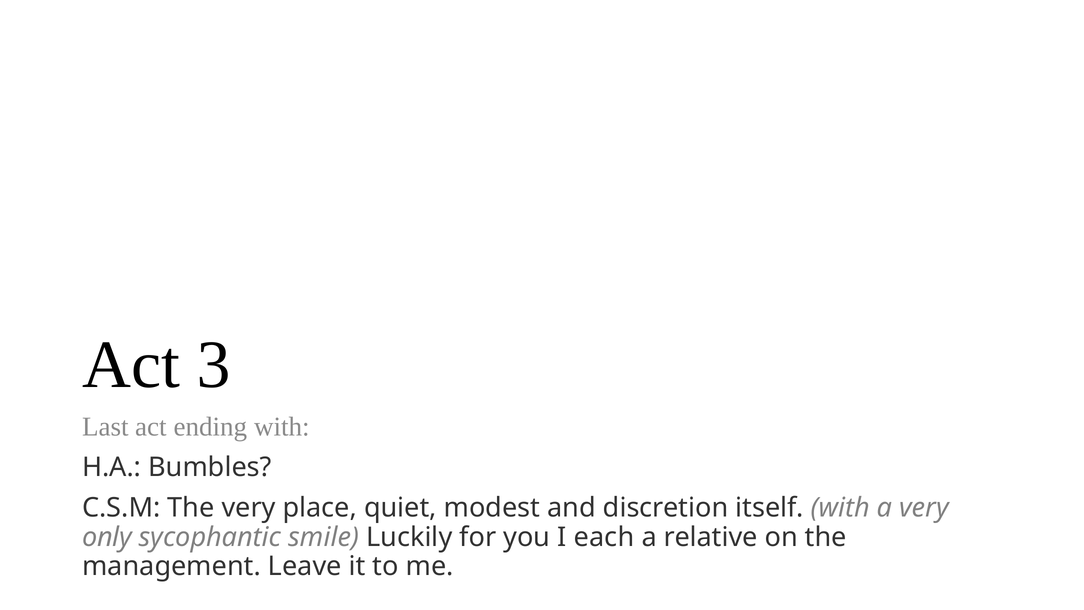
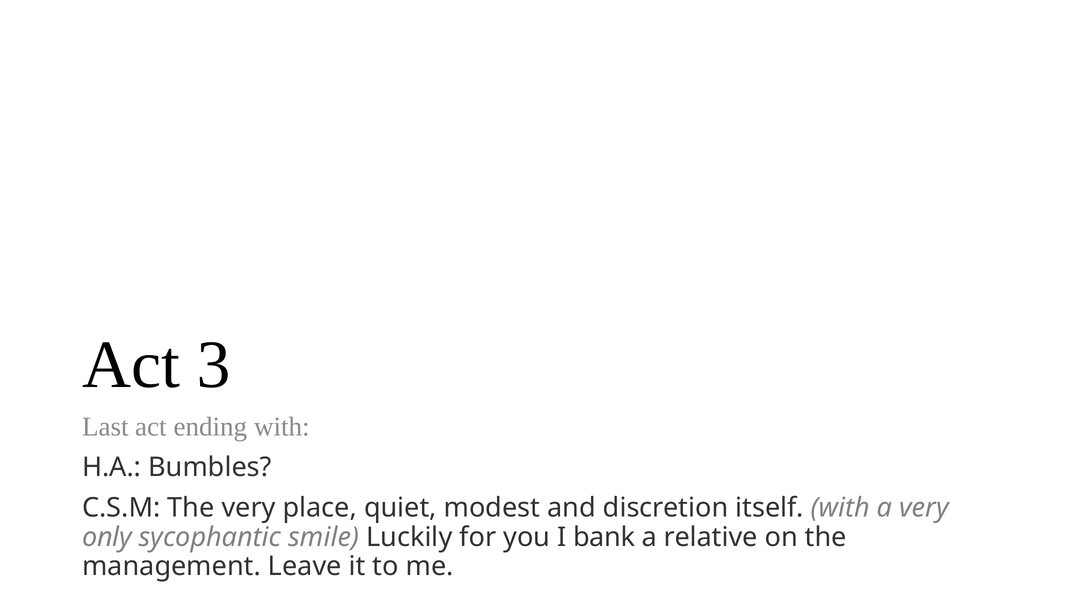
each: each -> bank
